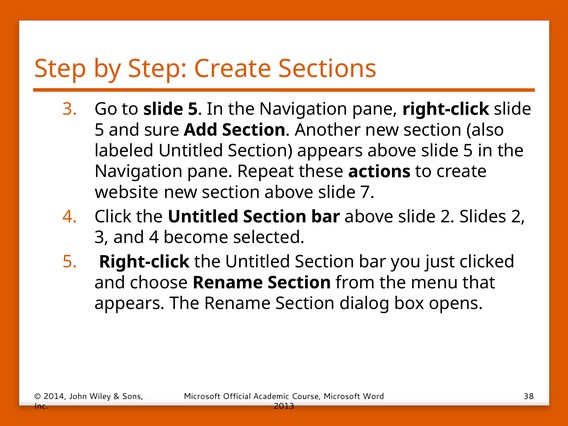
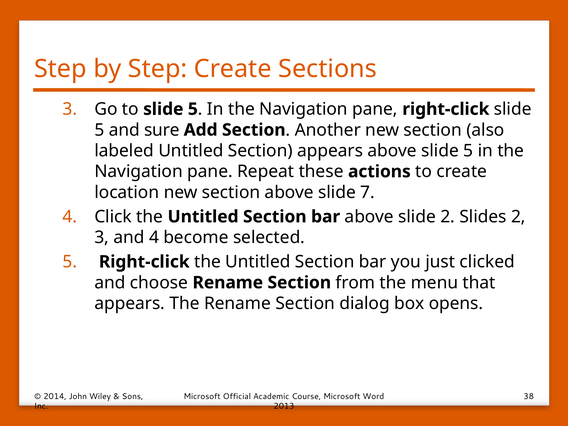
website: website -> location
